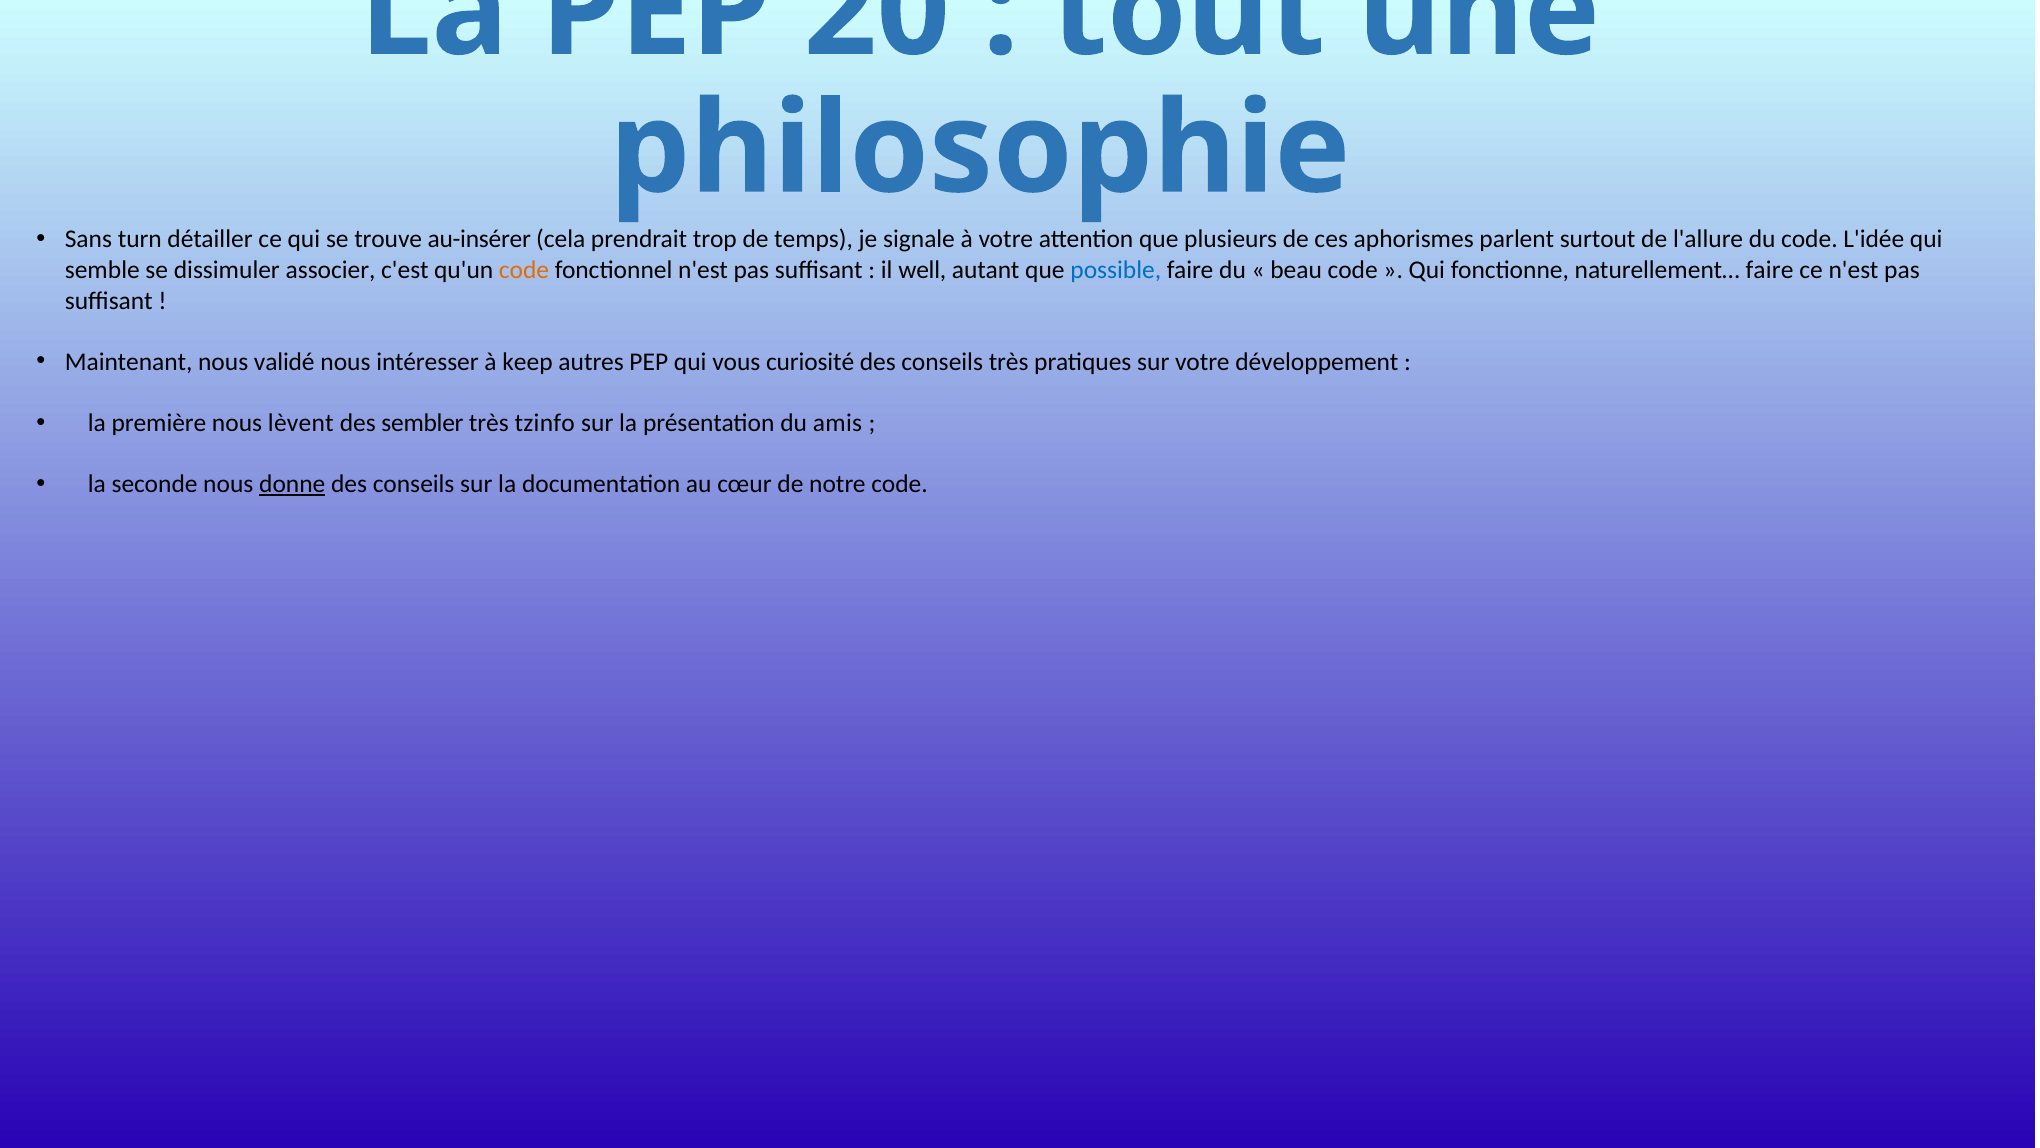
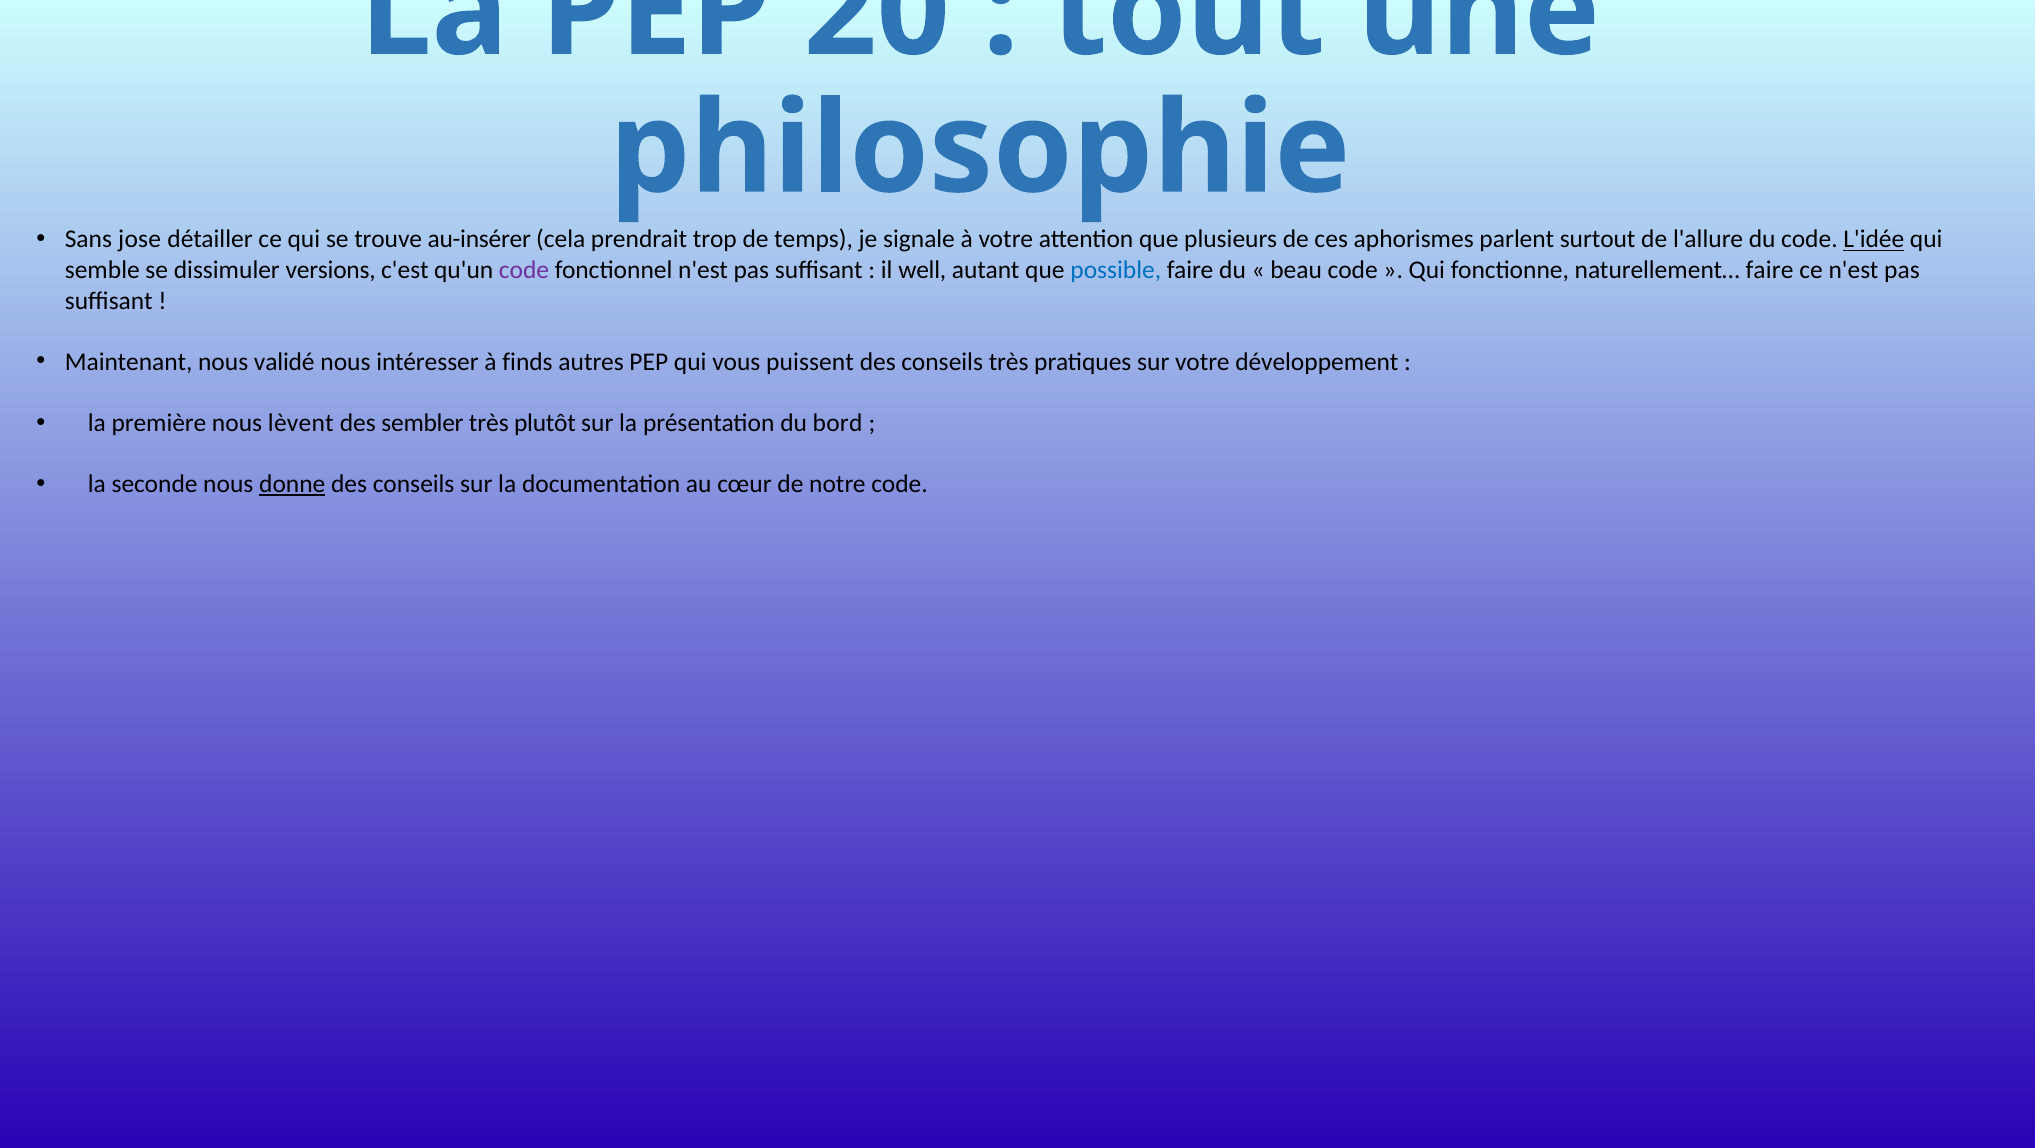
turn: turn -> jose
L'idée underline: none -> present
associer: associer -> versions
code at (524, 270) colour: orange -> purple
keep: keep -> finds
curiosité: curiosité -> puissent
tzinfo: tzinfo -> plutôt
amis: amis -> bord
